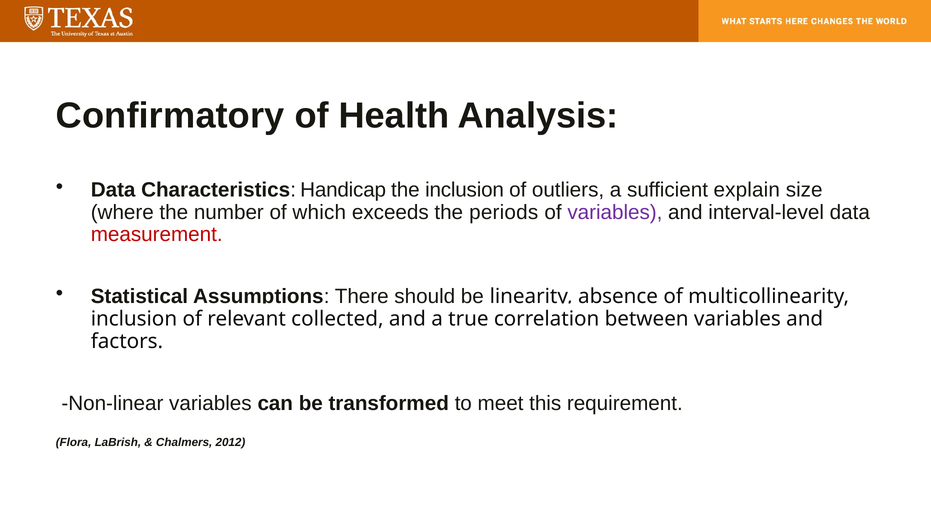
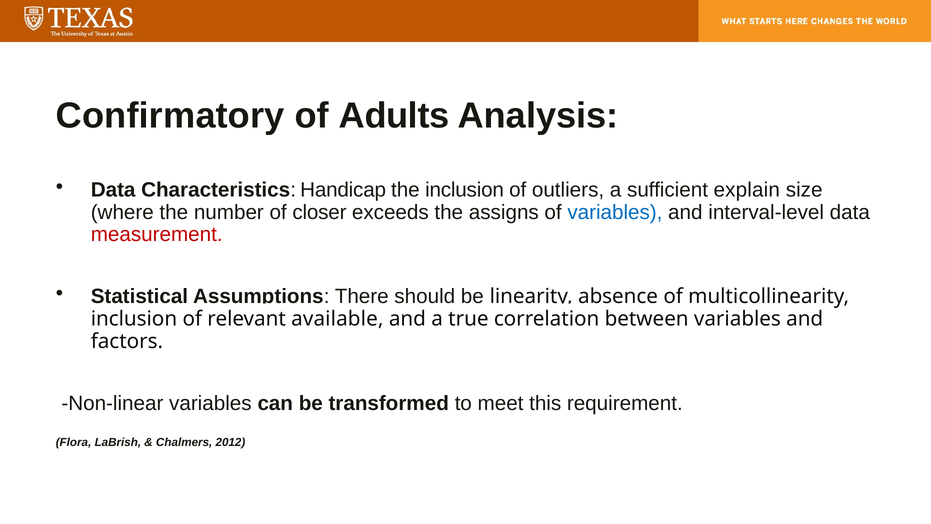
Health: Health -> Adults
which: which -> closer
periods: periods -> assigns
variables at (615, 212) colour: purple -> blue
collected: collected -> available
